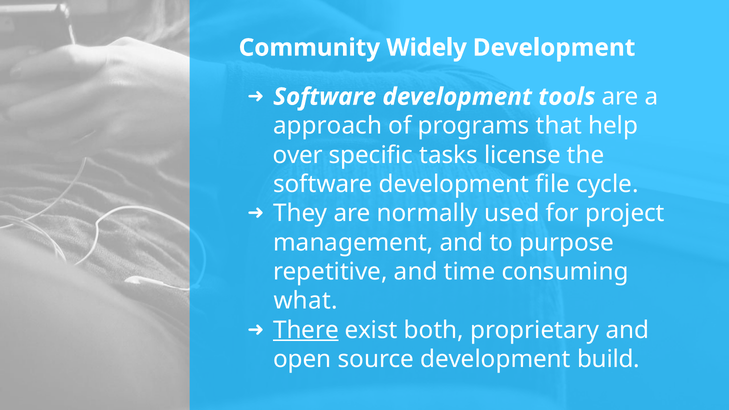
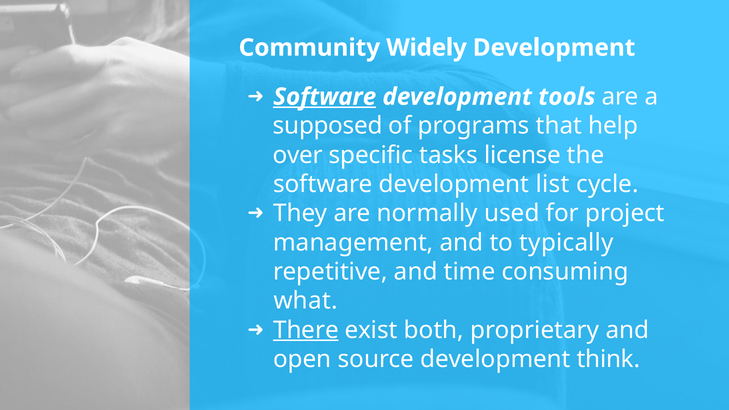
Software at (325, 97) underline: none -> present
approach: approach -> supposed
file: file -> list
purpose: purpose -> typically
build: build -> think
